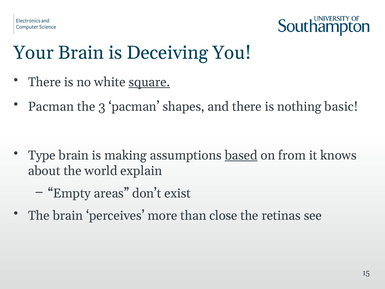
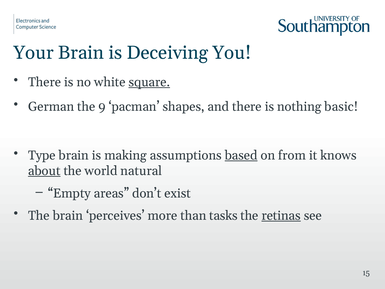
Pacman at (51, 107): Pacman -> German
3: 3 -> 9
about underline: none -> present
explain: explain -> natural
close: close -> tasks
retinas underline: none -> present
